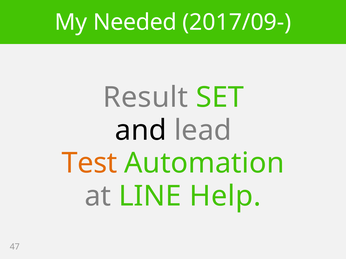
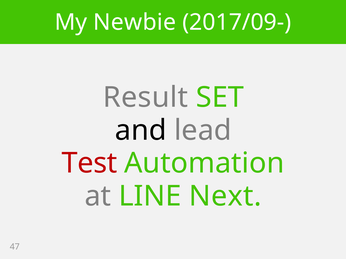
Needed: Needed -> Newbie
Test colour: orange -> red
Help: Help -> Next
